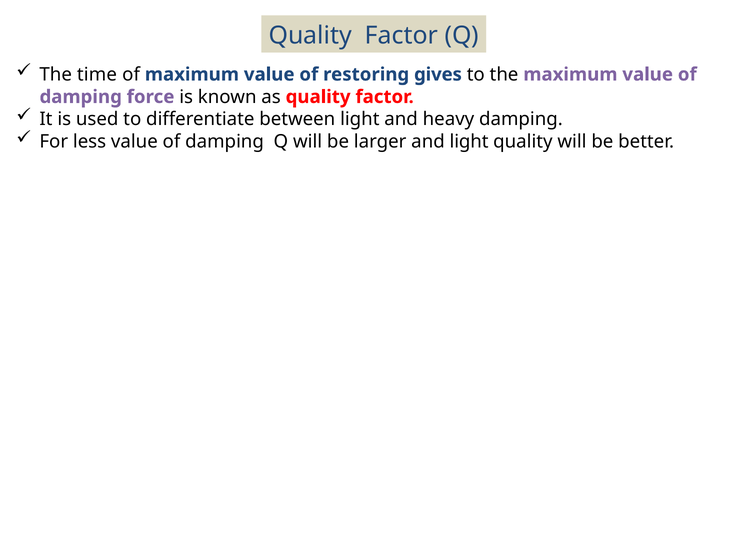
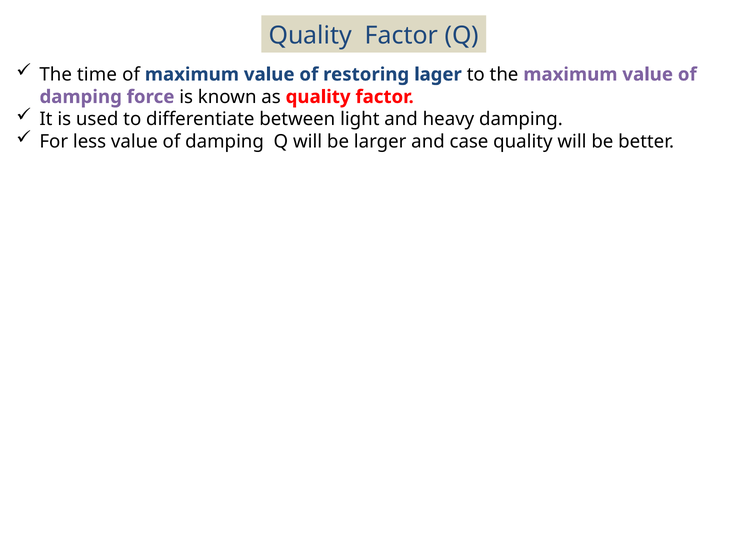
gives: gives -> lager
and light: light -> case
